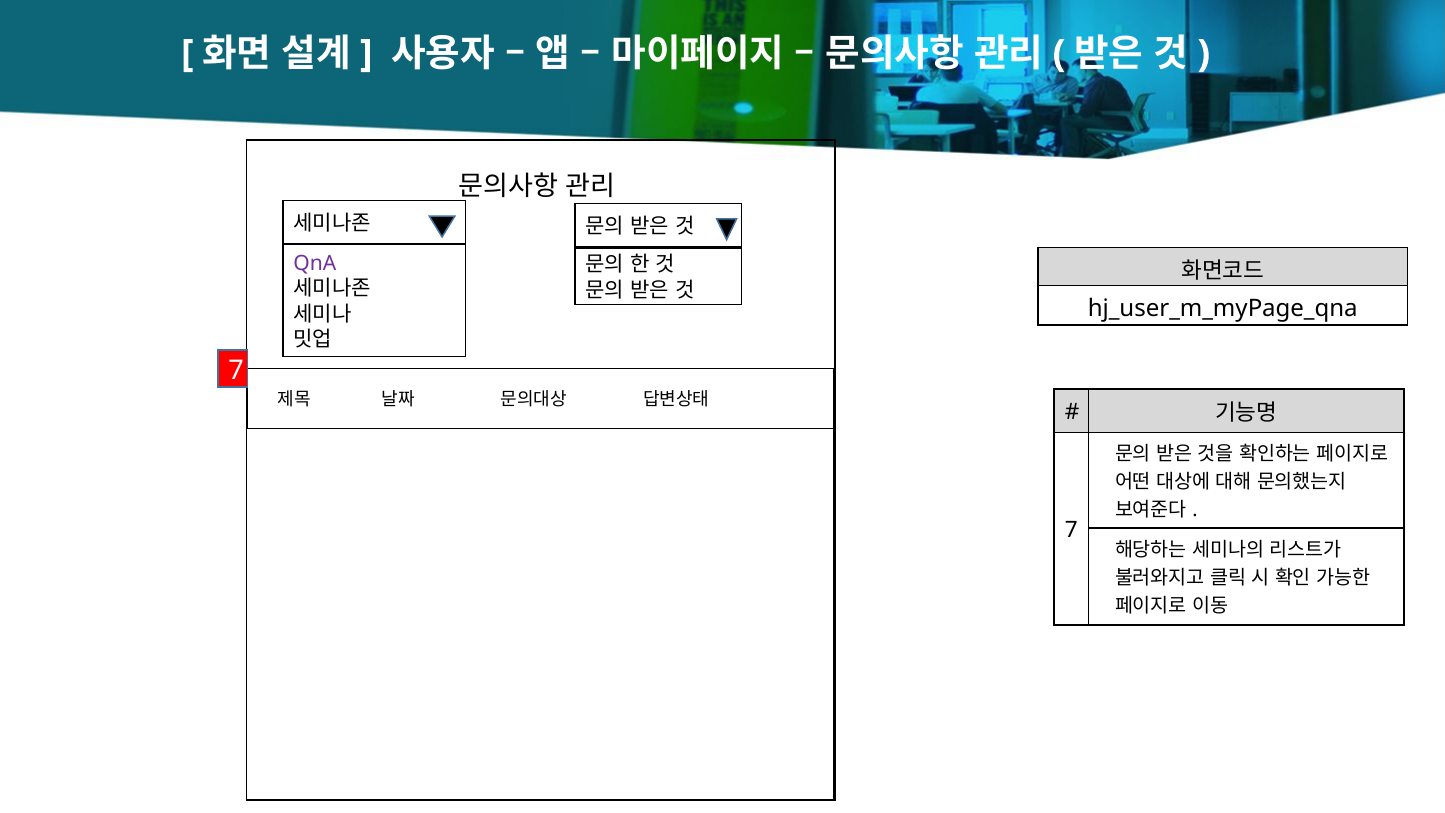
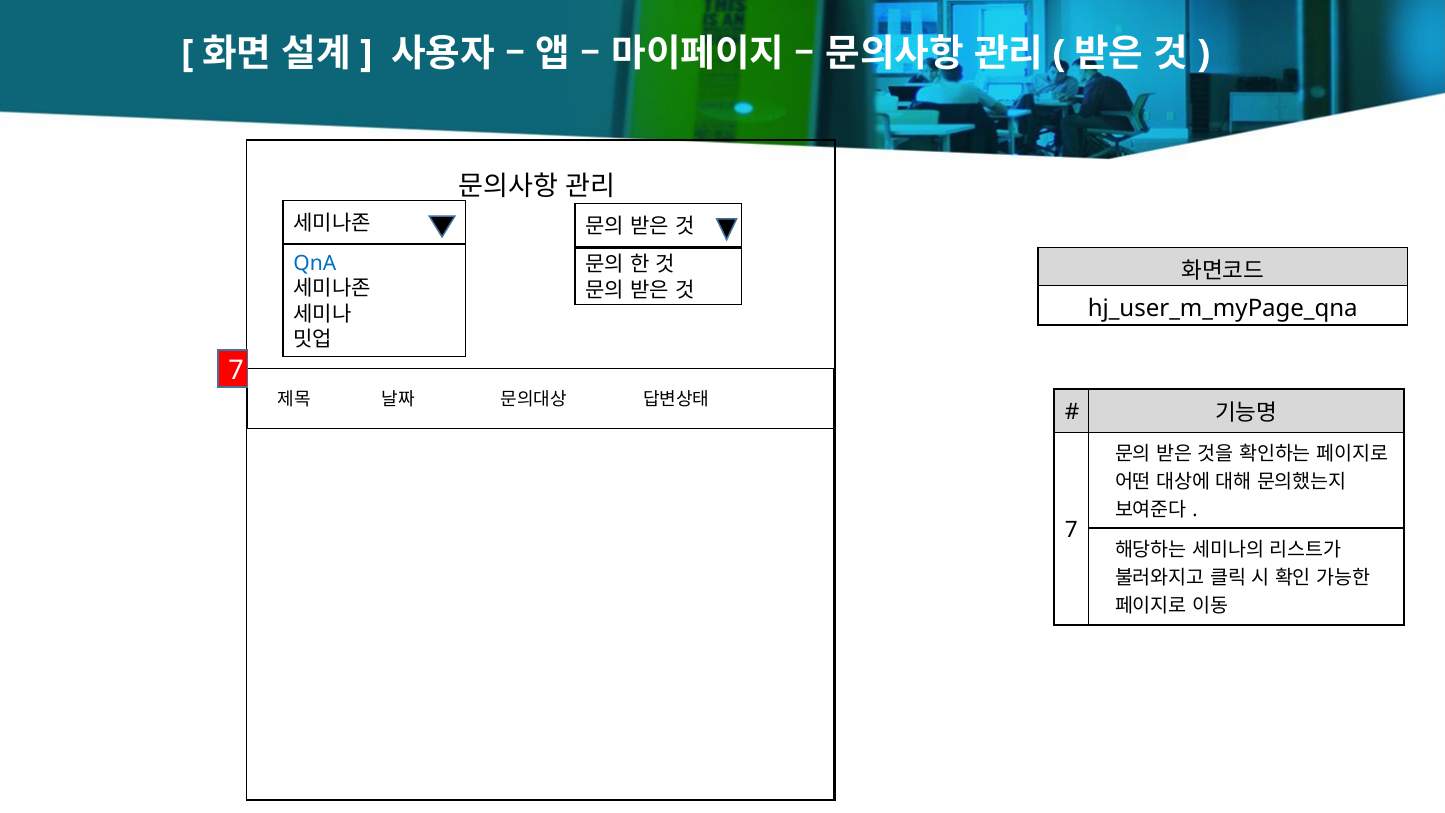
QnA colour: purple -> blue
